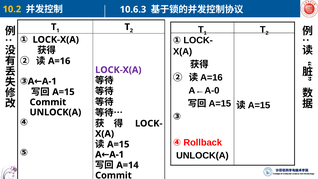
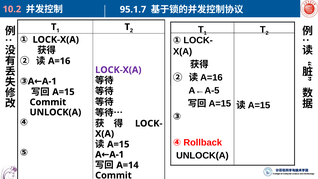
10.2 colour: yellow -> pink
10.6.3: 10.6.3 -> 95.1.7
A←A-0: A←A-0 -> A←A-5
